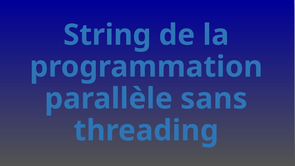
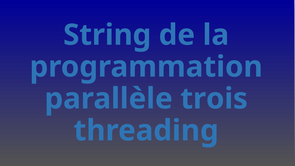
sans: sans -> trois
